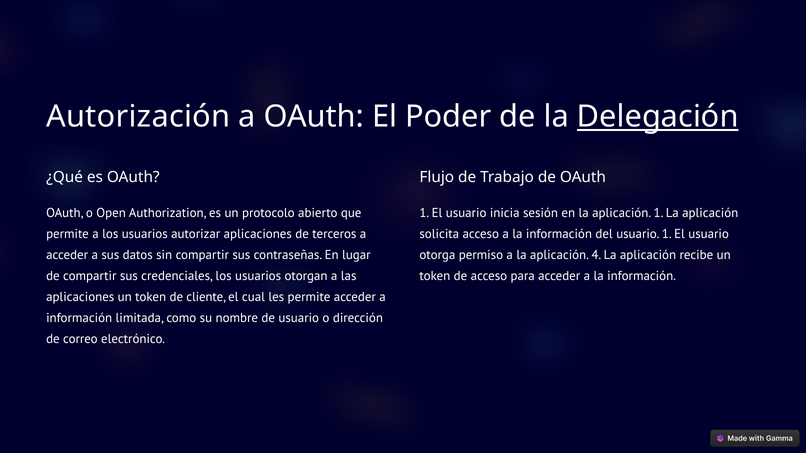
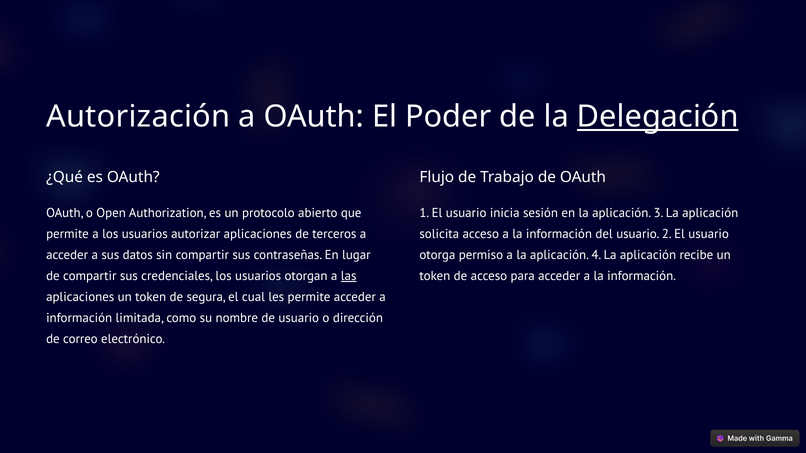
aplicación 1: 1 -> 3
usuario 1: 1 -> 2
las underline: none -> present
cliente: cliente -> segura
